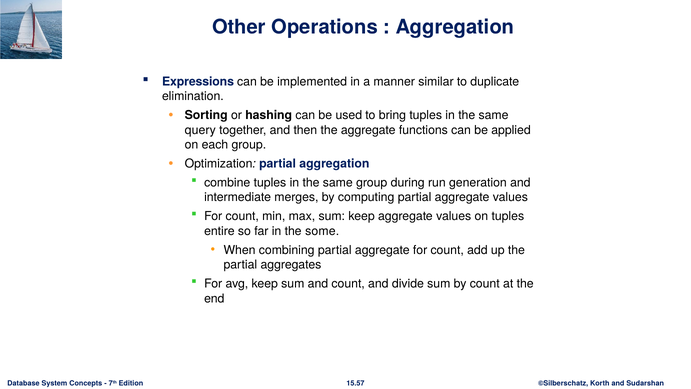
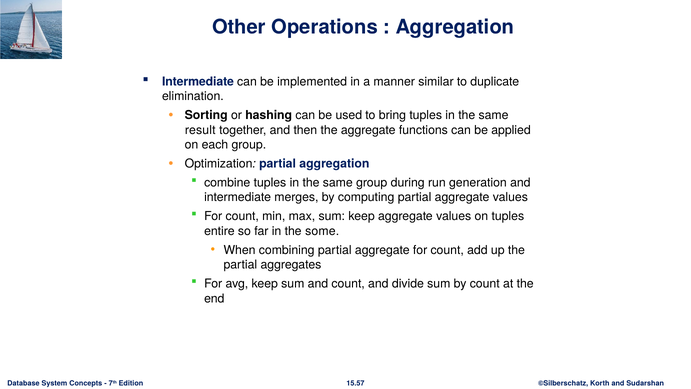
Expressions at (198, 82): Expressions -> Intermediate
query: query -> result
